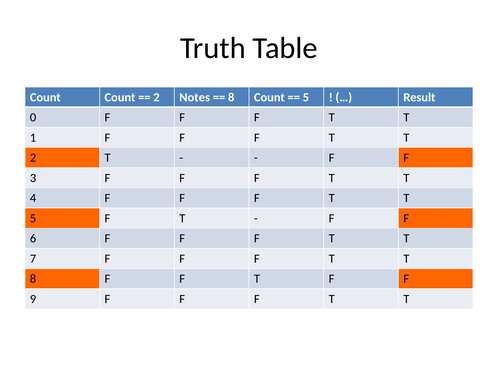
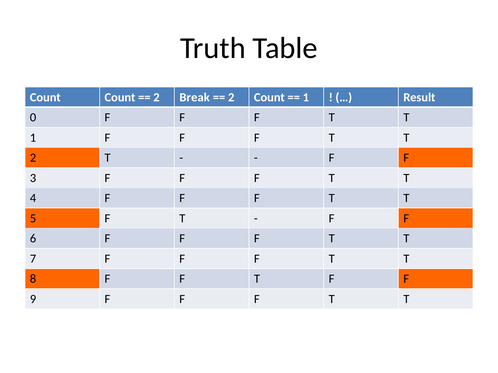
Notes: Notes -> Break
8 at (231, 97): 8 -> 2
5 at (306, 97): 5 -> 1
